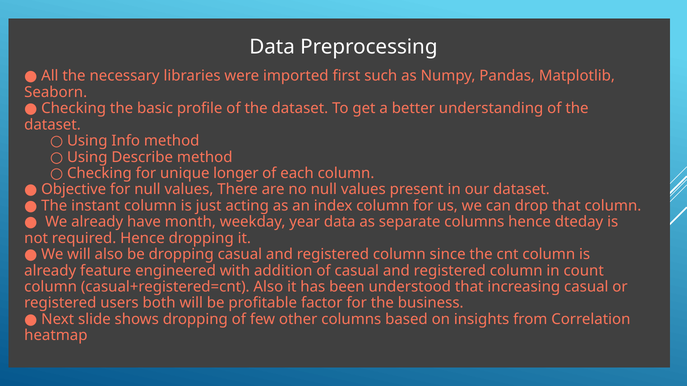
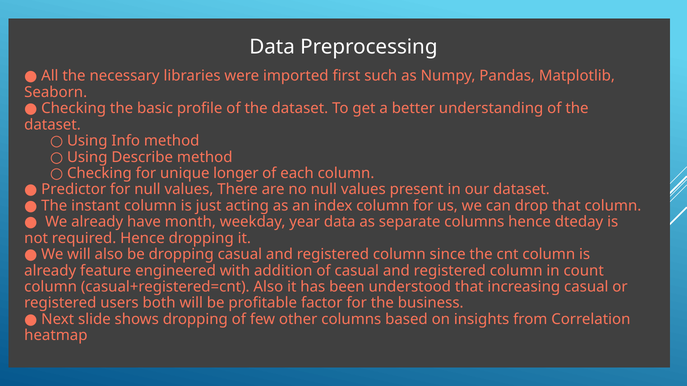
Objective: Objective -> Predictor
